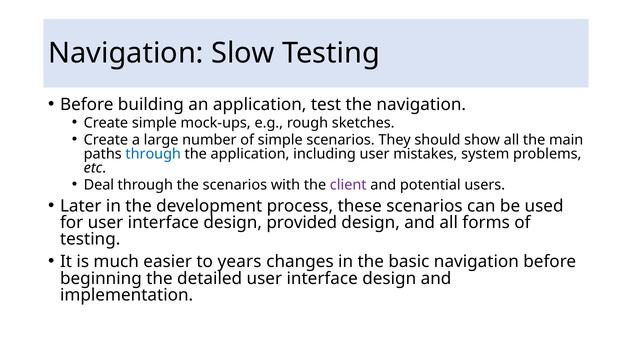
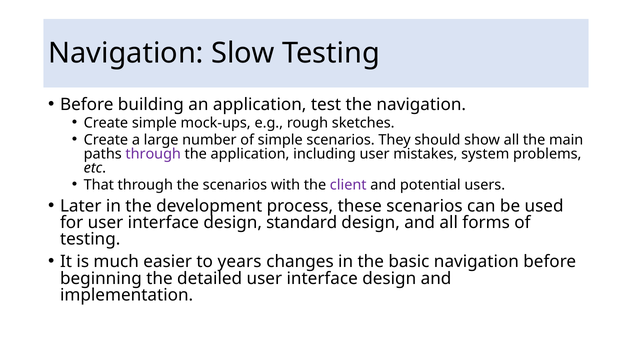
through at (153, 154) colour: blue -> purple
Deal: Deal -> That
provided: provided -> standard
